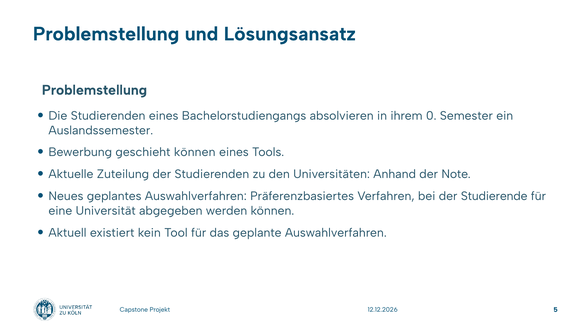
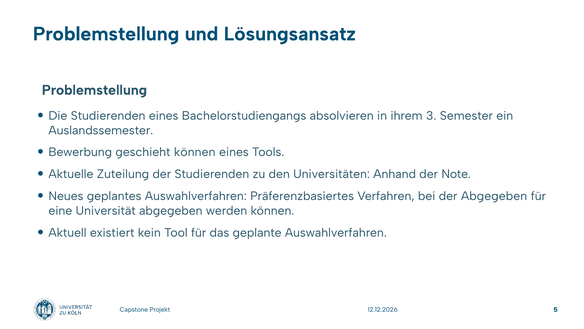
0: 0 -> 3
der Studierende: Studierende -> Abgegeben
